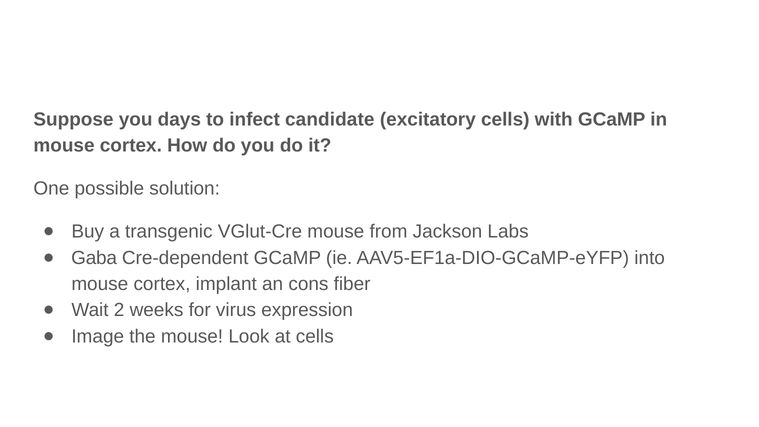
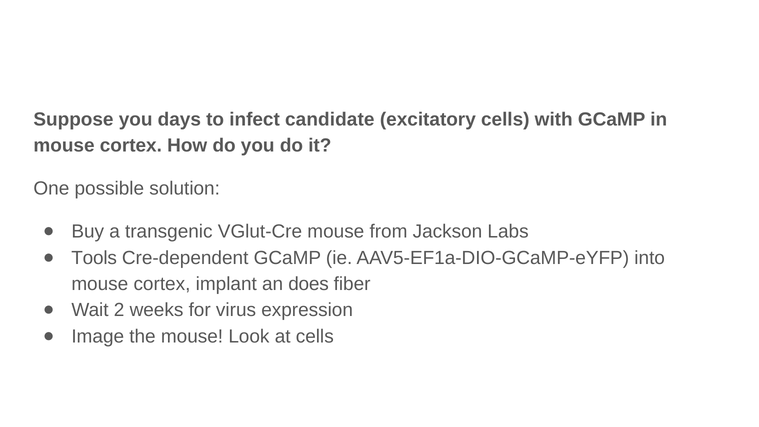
Gaba: Gaba -> Tools
cons: cons -> does
